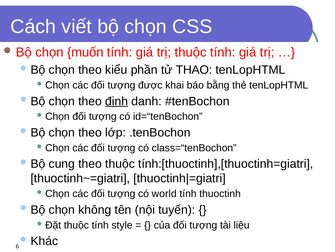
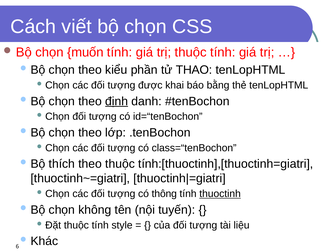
cung: cung -> thích
world: world -> thông
thuoctinh underline: none -> present
